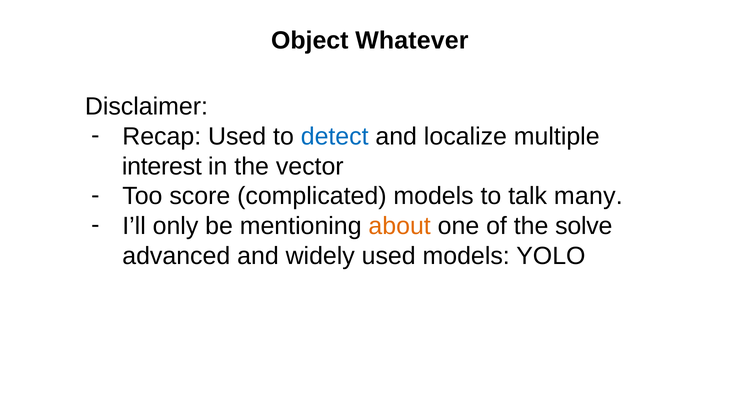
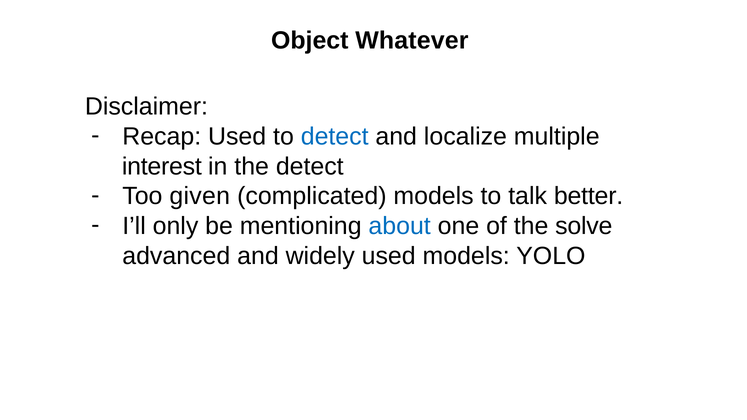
the vector: vector -> detect
score: score -> given
many: many -> better
about colour: orange -> blue
